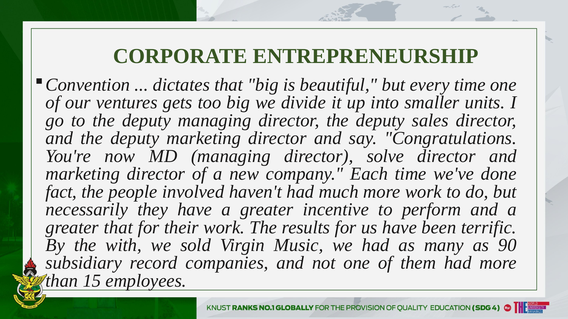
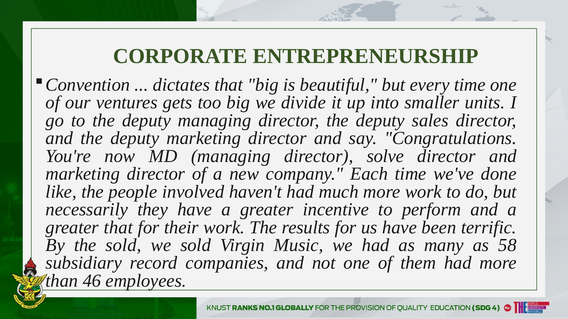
fact: fact -> like
the with: with -> sold
90: 90 -> 58
15: 15 -> 46
